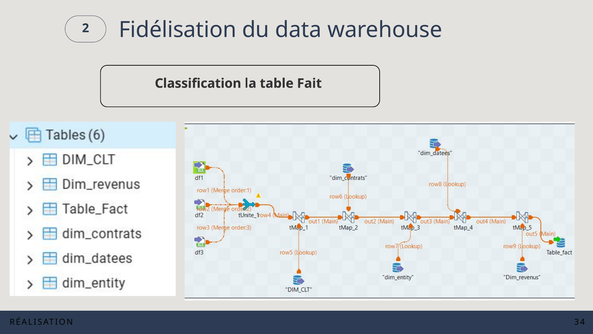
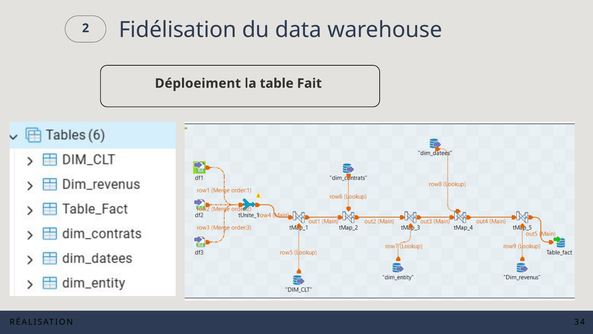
Classification: Classification -> Déploeiment
